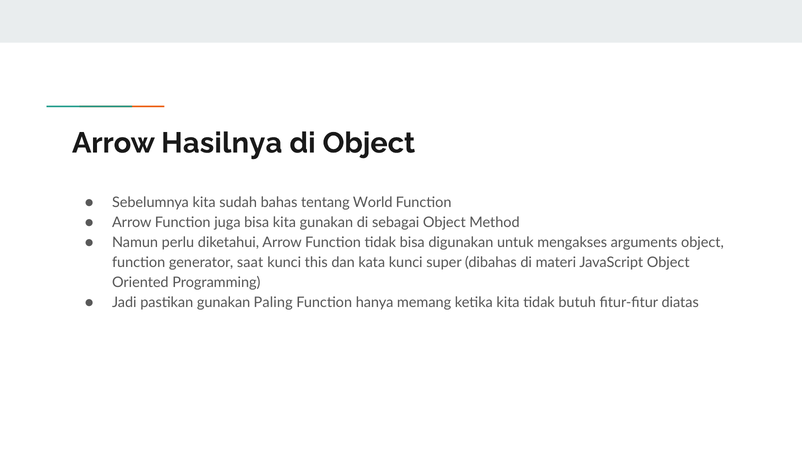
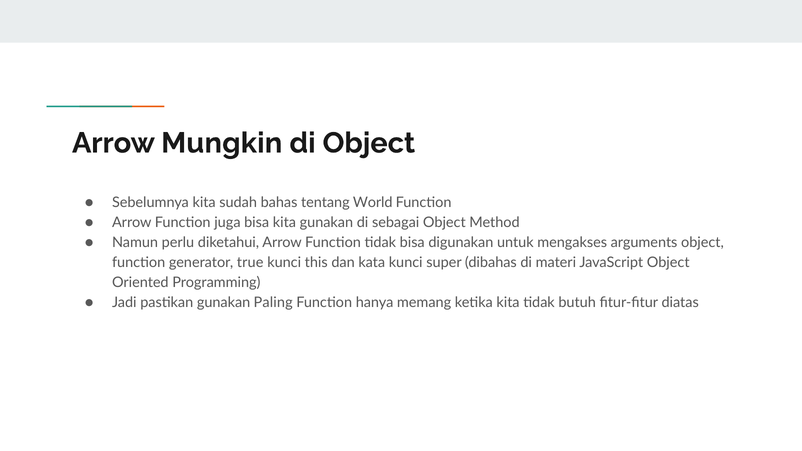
Hasilnya: Hasilnya -> Mungkin
saat: saat -> true
